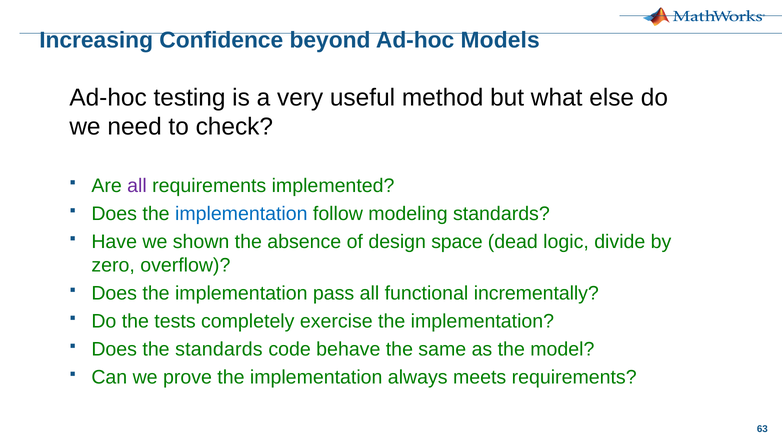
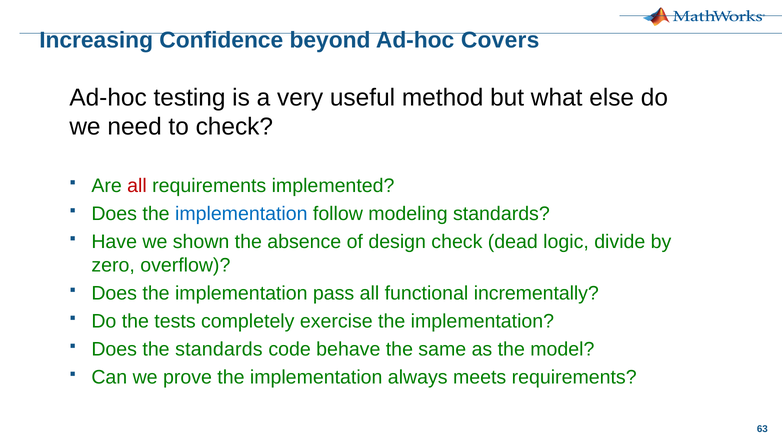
Models: Models -> Covers
all at (137, 185) colour: purple -> red
design space: space -> check
